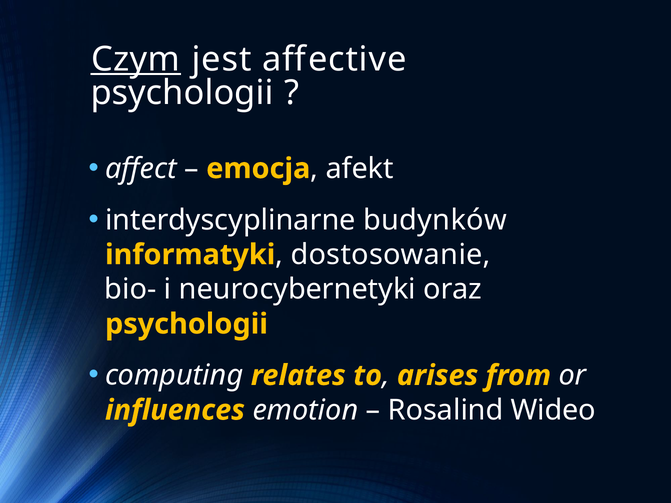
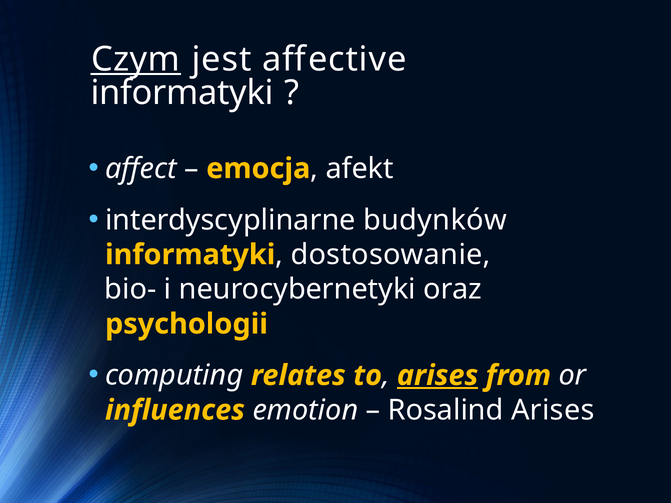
psychologii at (182, 93): psychologii -> informatyki
arises at (438, 376) underline: none -> present
Rosalind Wideo: Wideo -> Arises
